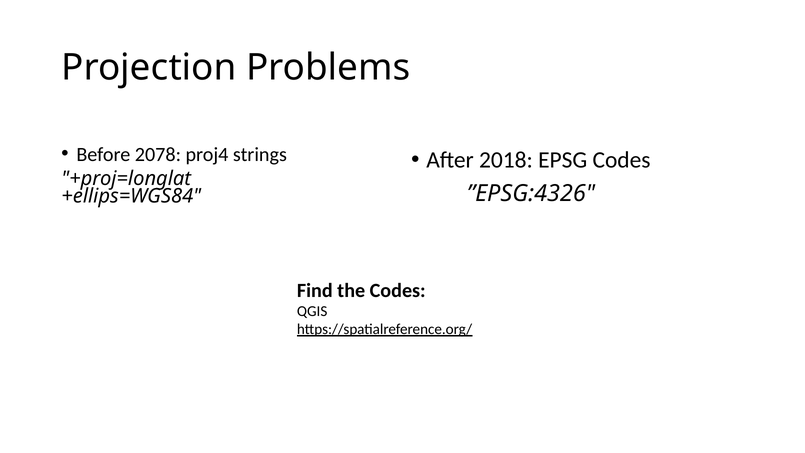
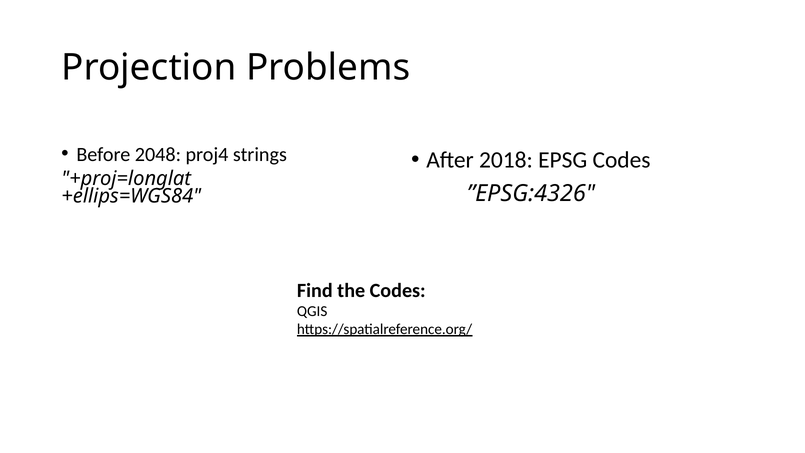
2078: 2078 -> 2048
